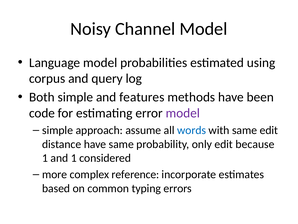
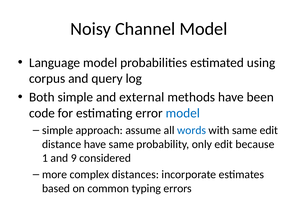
features: features -> external
model at (183, 113) colour: purple -> blue
and 1: 1 -> 9
reference: reference -> distances
